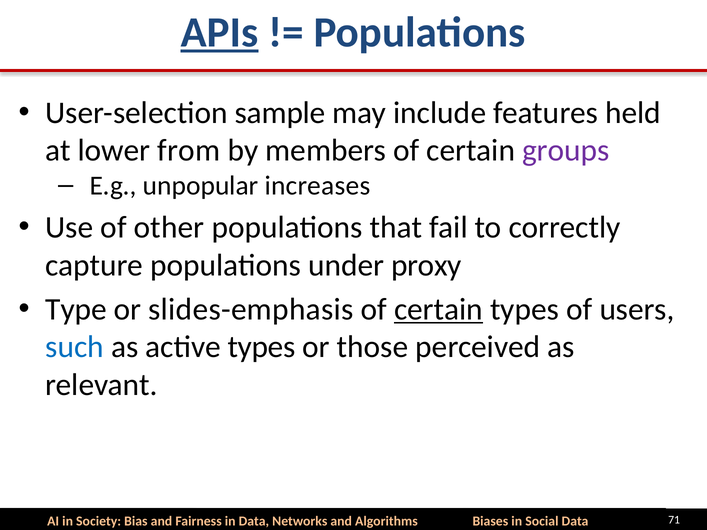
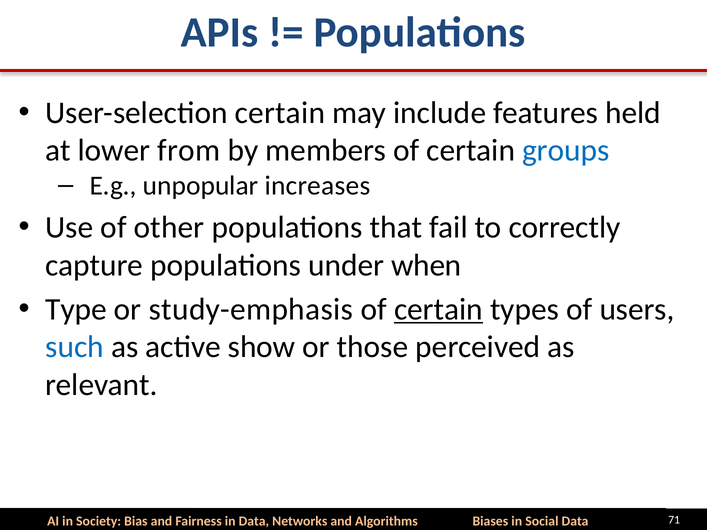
APIs underline: present -> none
User-selection sample: sample -> certain
groups colour: purple -> blue
proxy: proxy -> when
slides-emphasis: slides-emphasis -> study-emphasis
active types: types -> show
